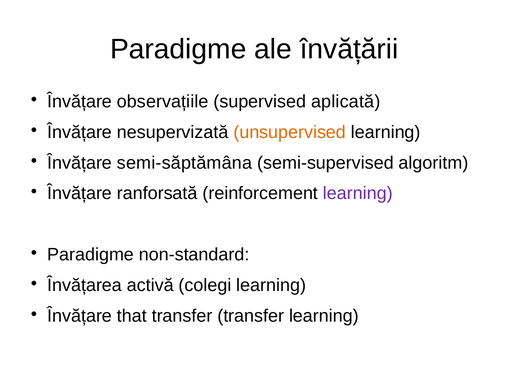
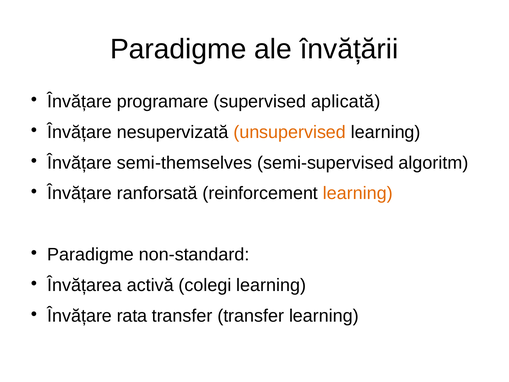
observațiile: observațiile -> programare
semi-săptămâna: semi-săptămâna -> semi-themselves
learning at (358, 193) colour: purple -> orange
that: that -> rata
